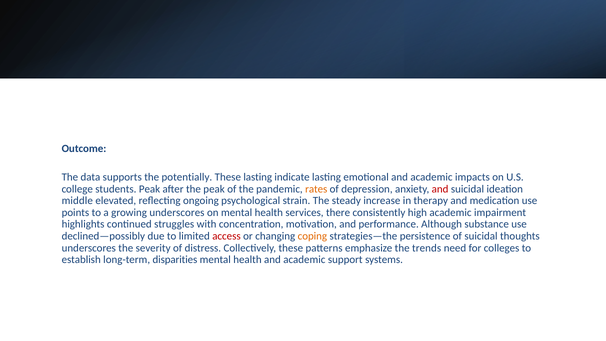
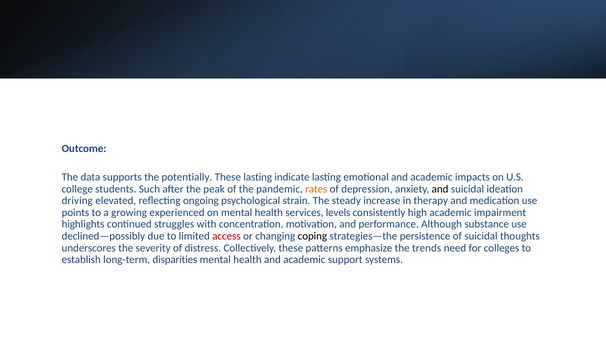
students Peak: Peak -> Such
and at (440, 189) colour: red -> black
middle: middle -> driving
growing underscores: underscores -> experienced
there: there -> levels
coping colour: orange -> black
